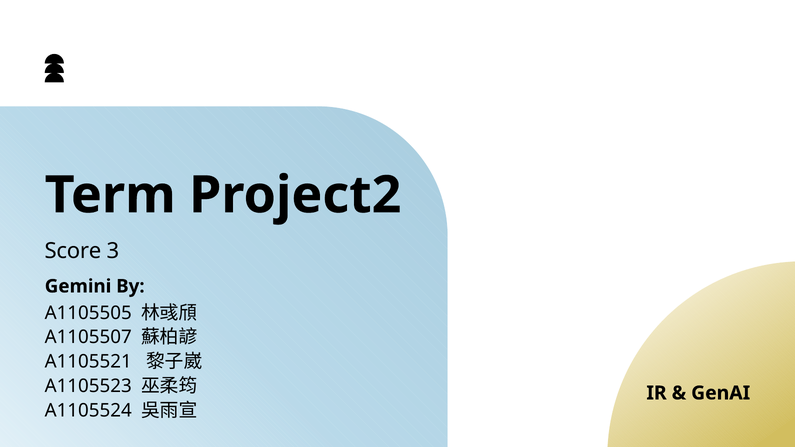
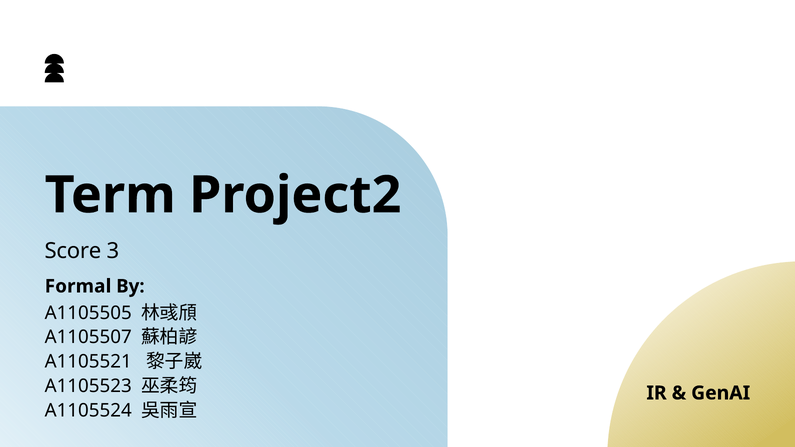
Gemini: Gemini -> Formal
